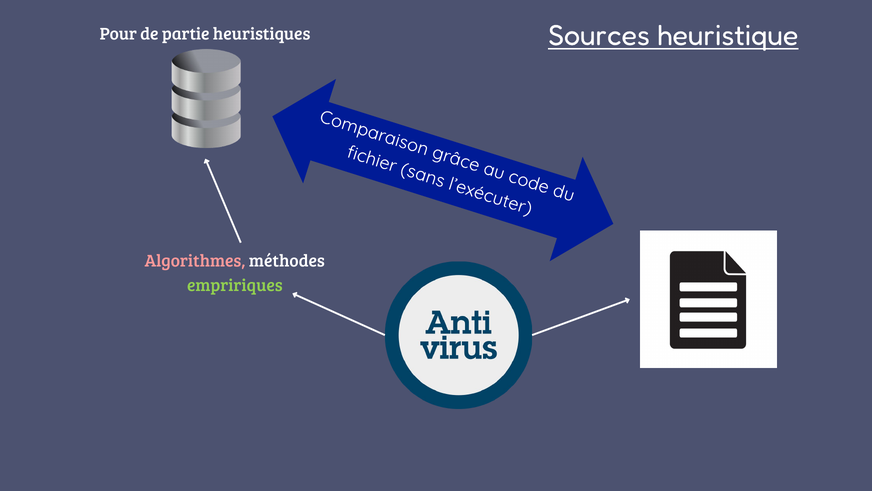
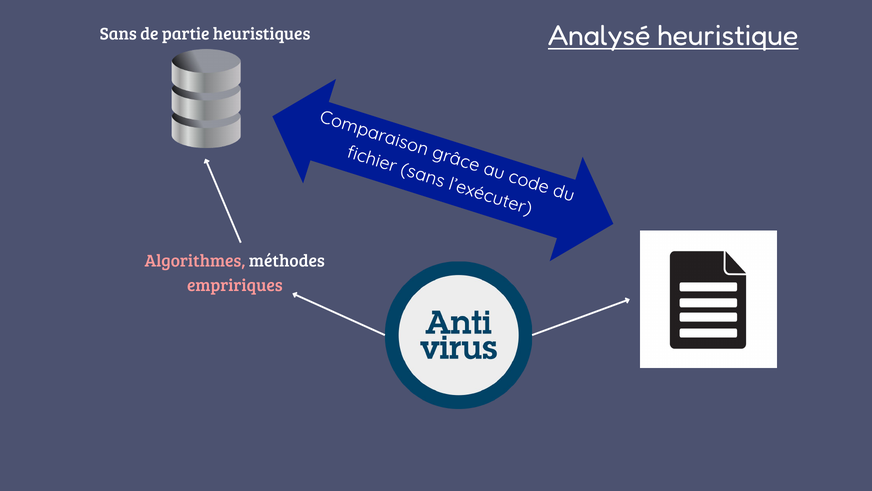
Sources: Sources -> Analysé
Pour: Pour -> Sans
empririques colour: light green -> pink
